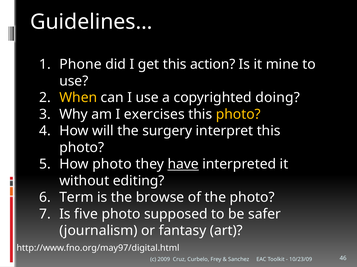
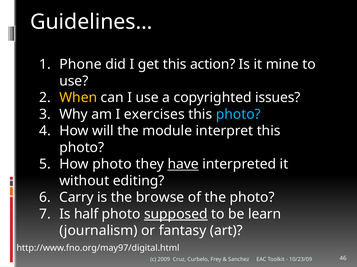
doing: doing -> issues
photo at (238, 115) colour: yellow -> light blue
surgery: surgery -> module
Term: Term -> Carry
five: five -> half
supposed underline: none -> present
safer: safer -> learn
